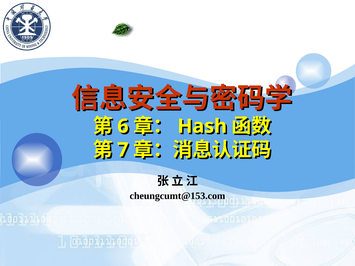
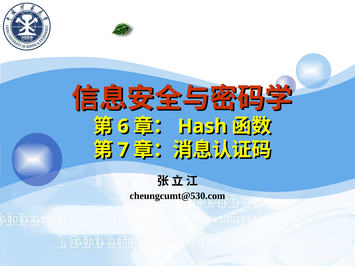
cheungcumt@153.com: cheungcumt@153.com -> cheungcumt@530.com
